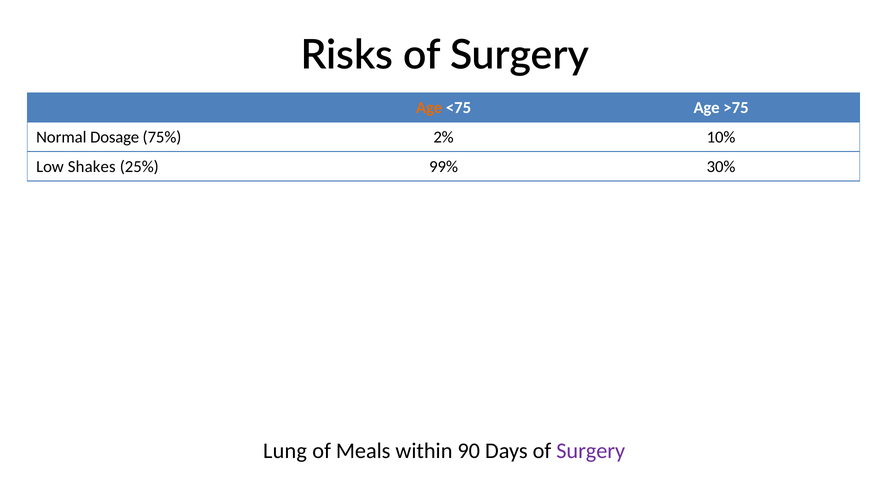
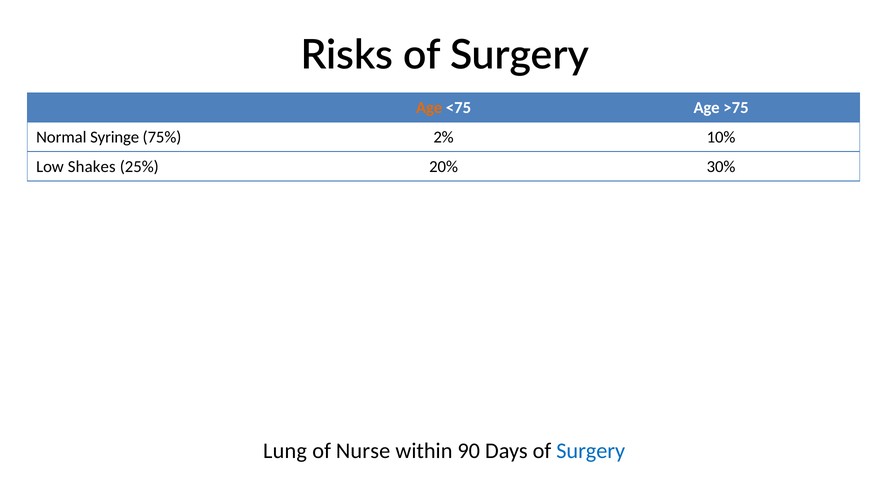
Dosage: Dosage -> Syringe
99%: 99% -> 20%
Meals: Meals -> Nurse
Surgery at (591, 450) colour: purple -> blue
